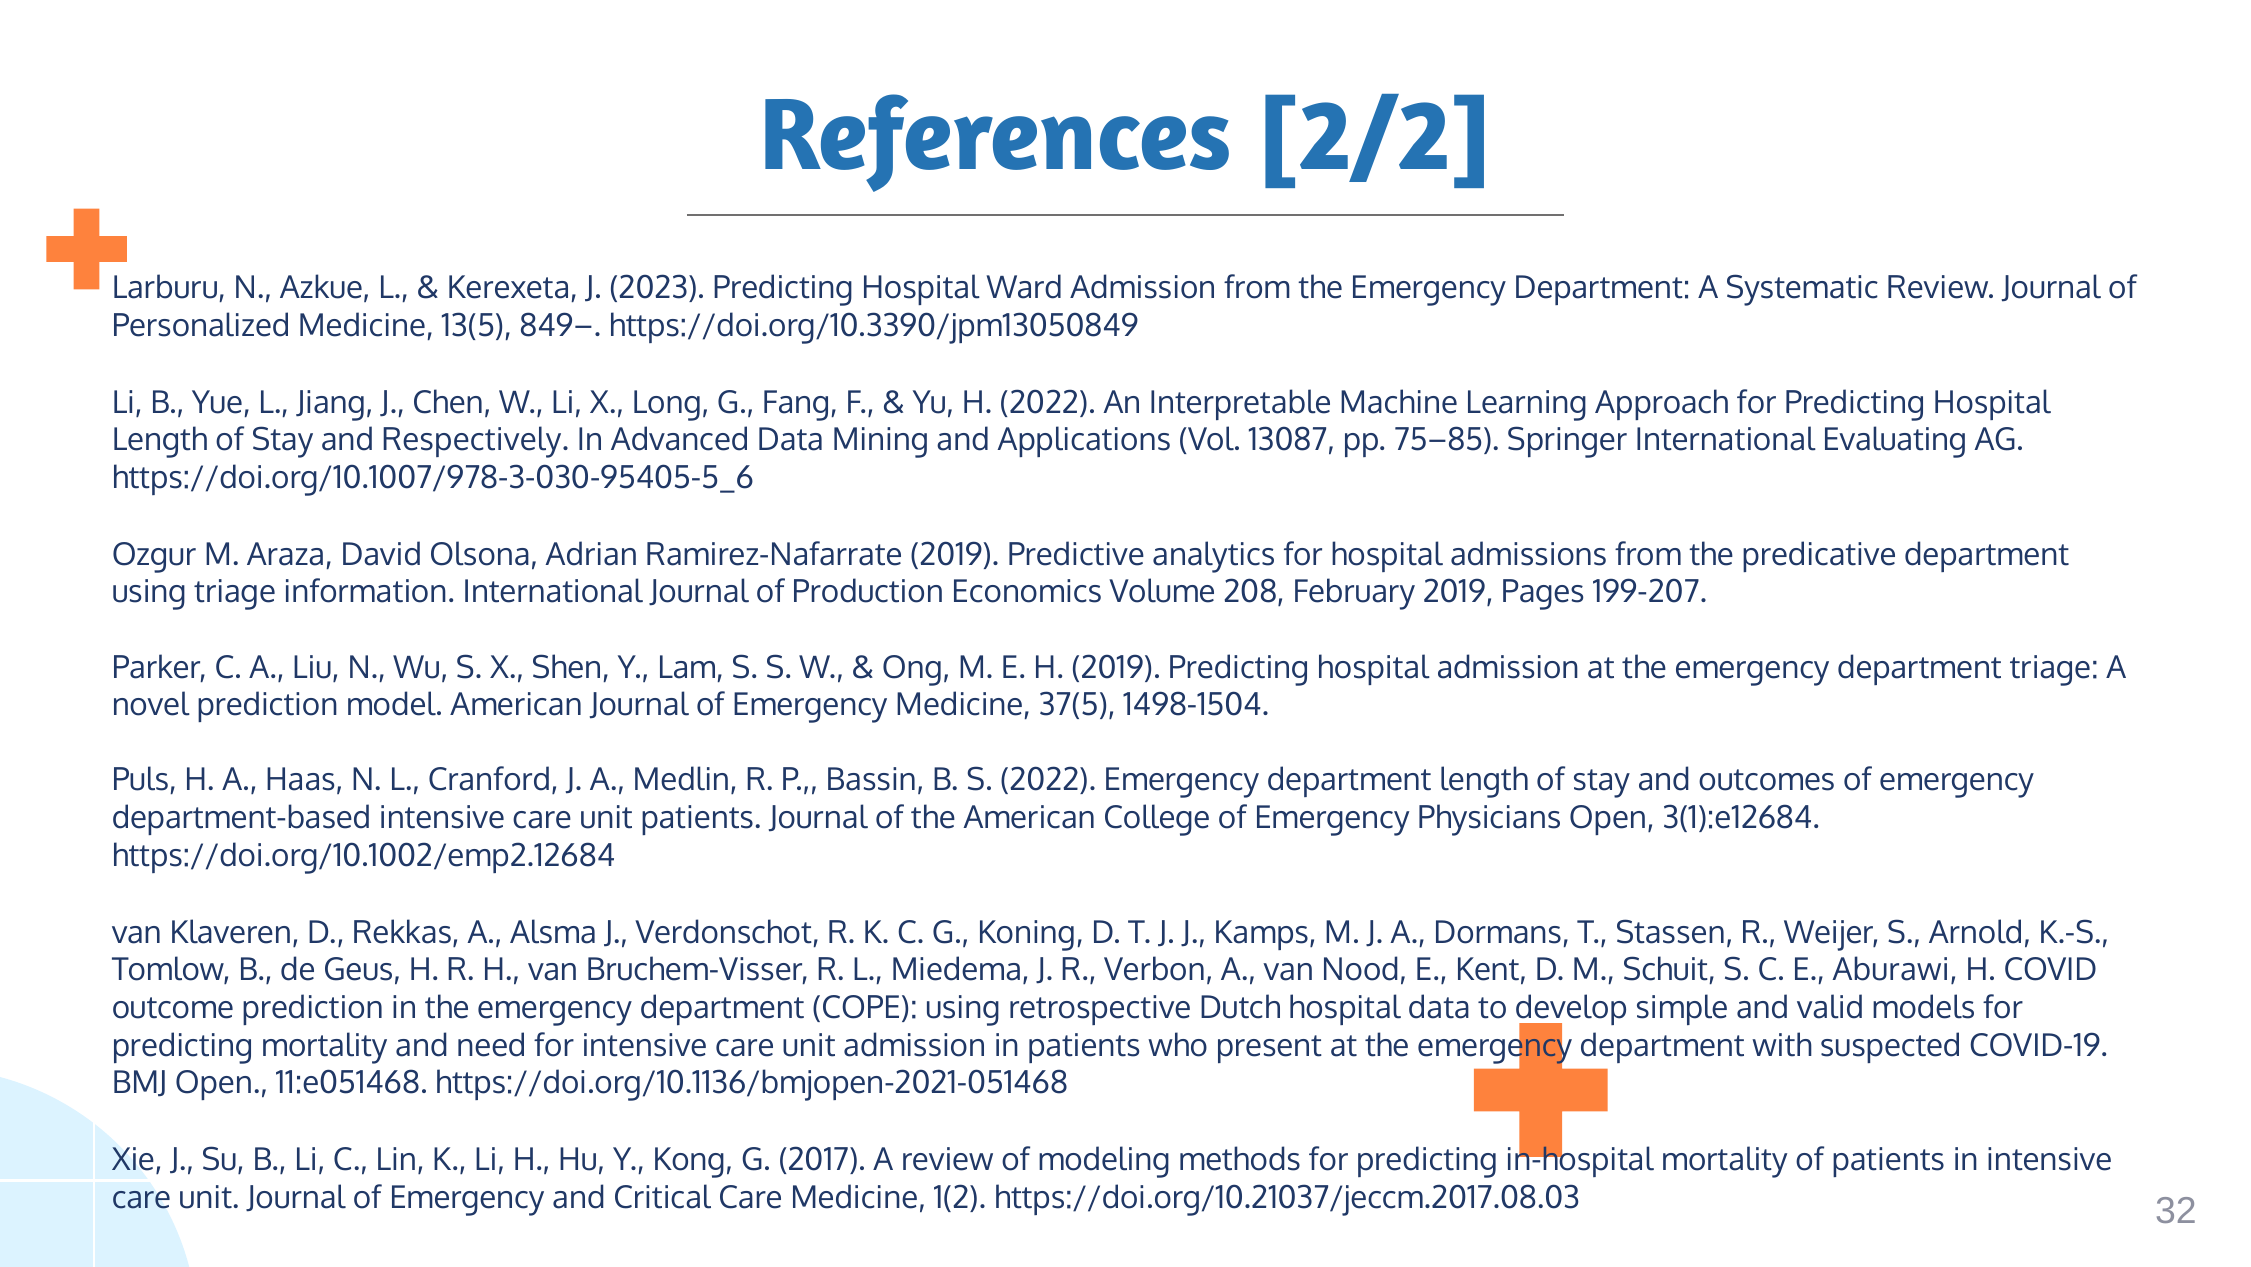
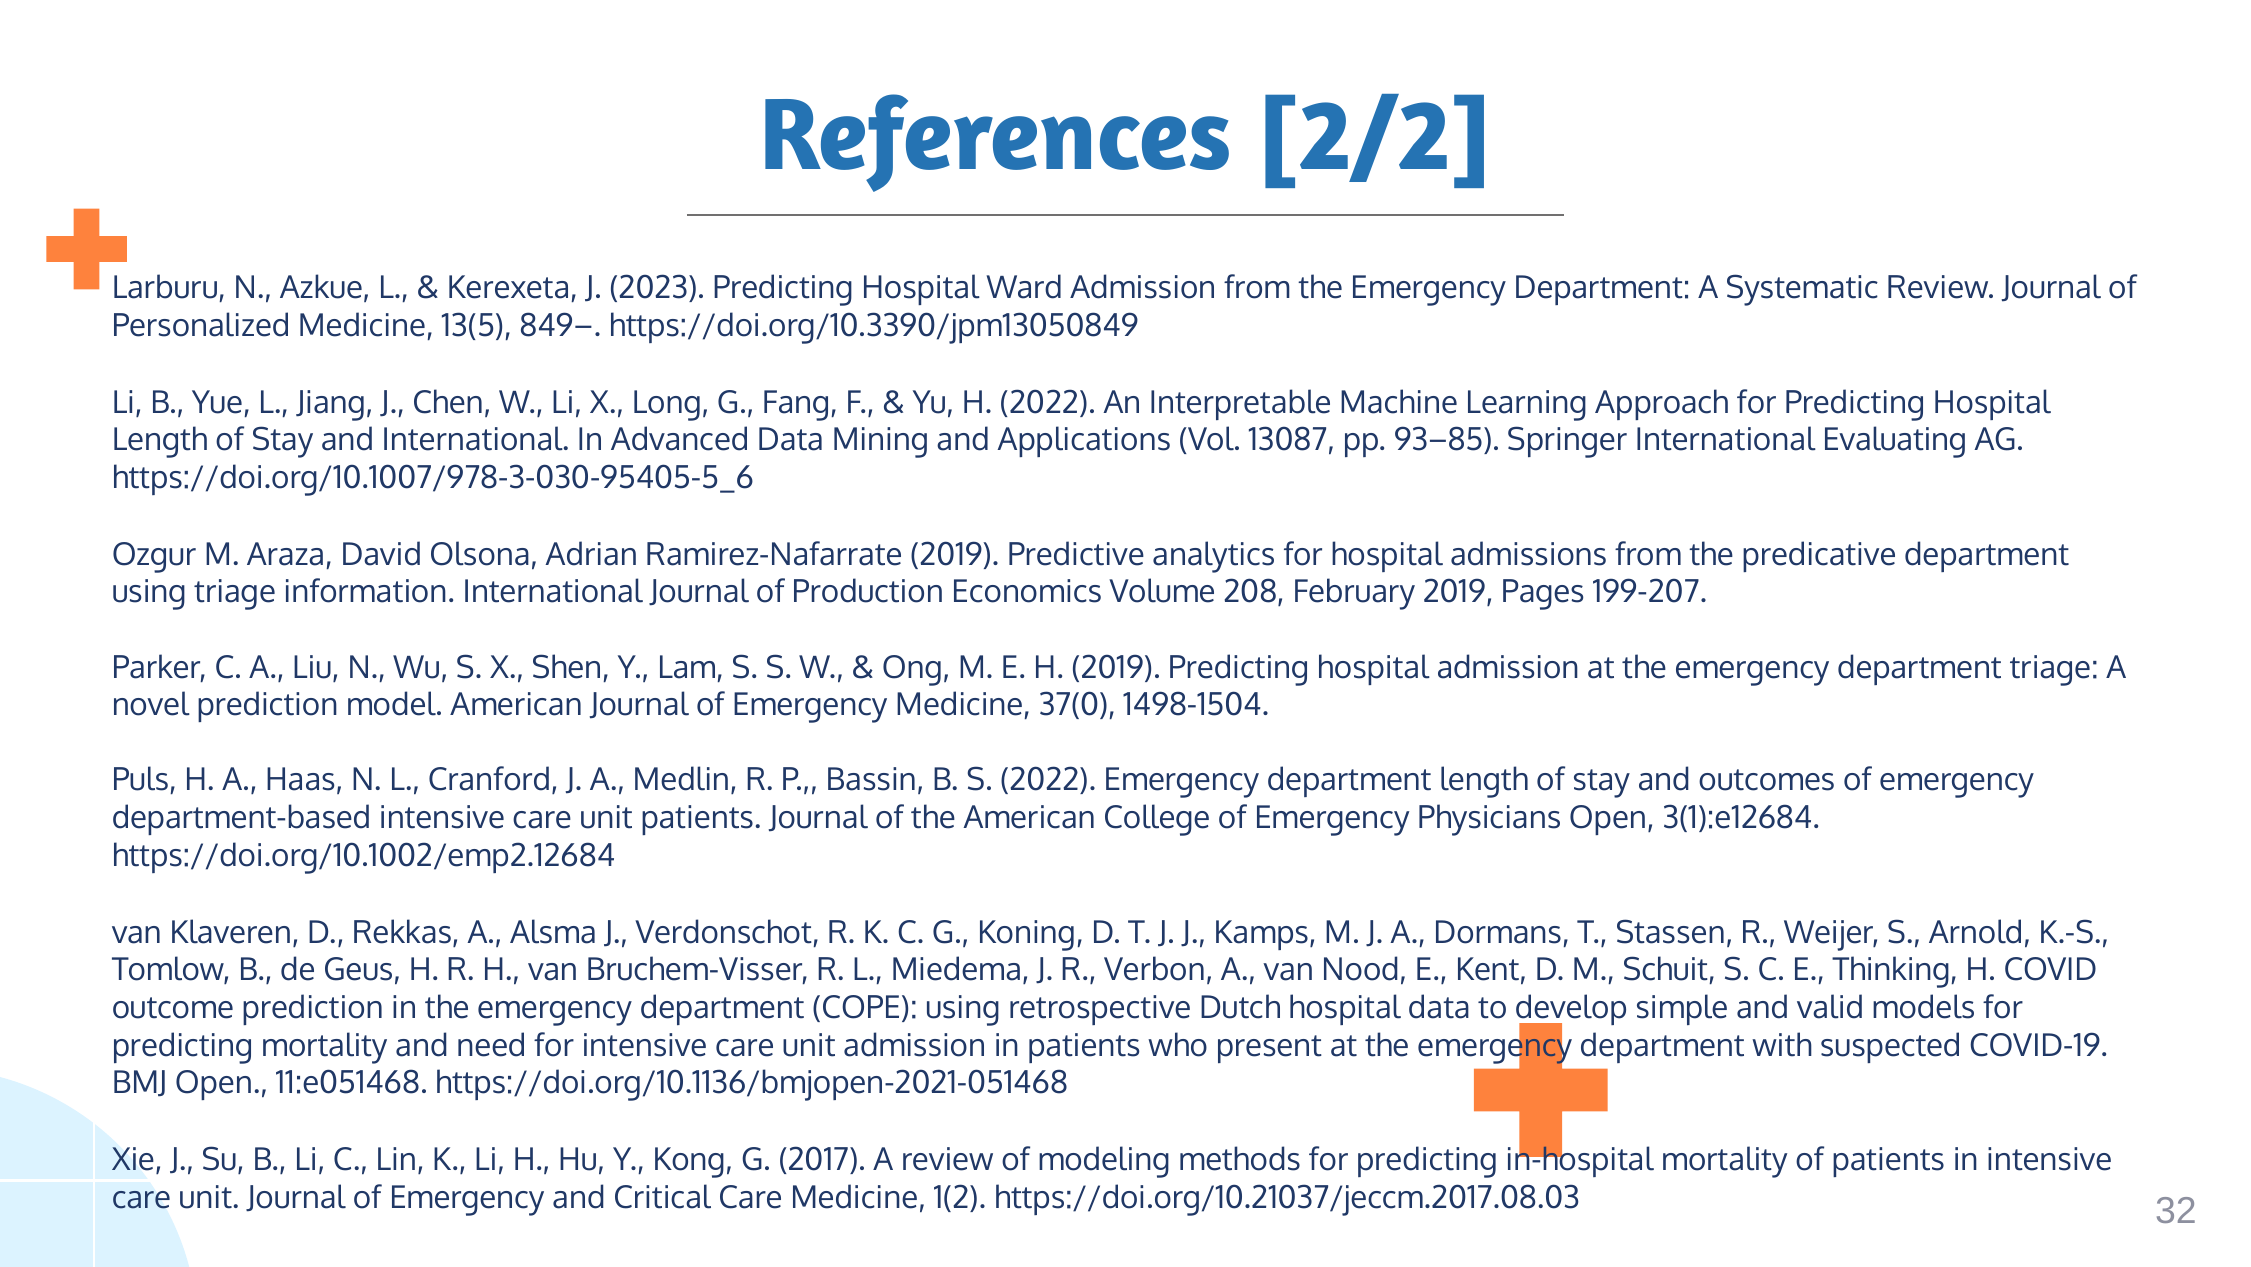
and Respectively: Respectively -> International
75–85: 75–85 -> 93–85
37(5: 37(5 -> 37(0
Aburawi: Aburawi -> Thinking
